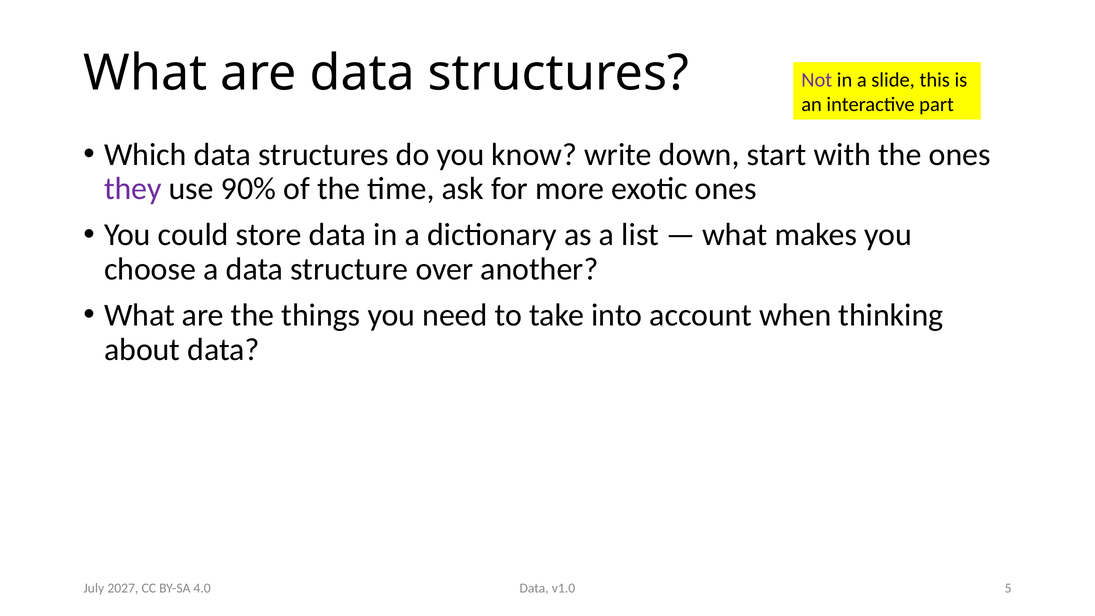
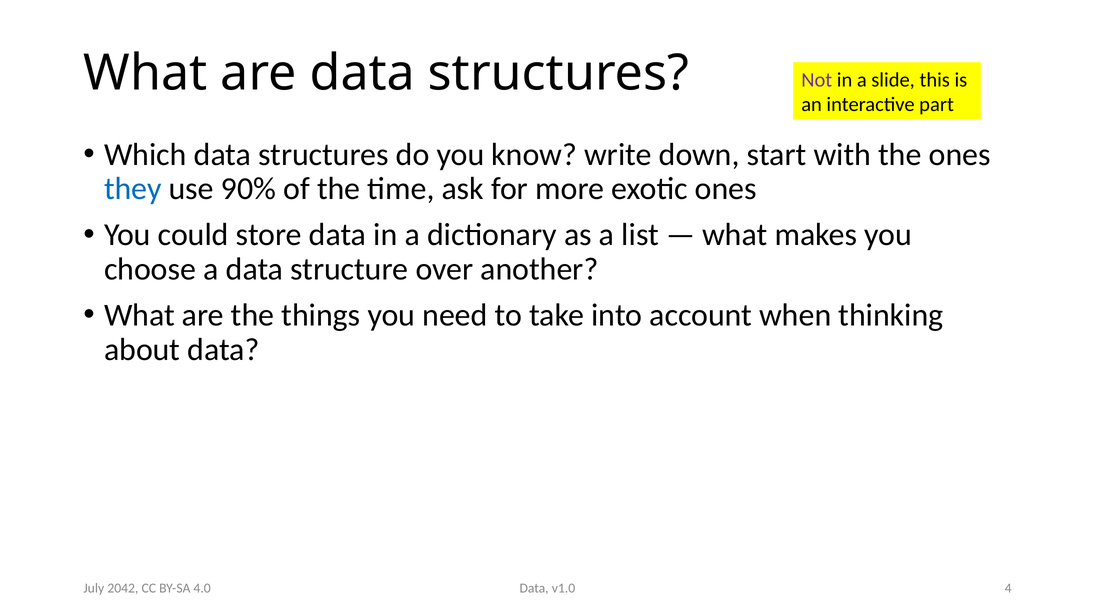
they colour: purple -> blue
5: 5 -> 4
2027: 2027 -> 2042
